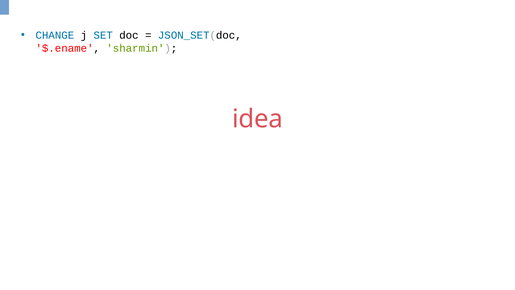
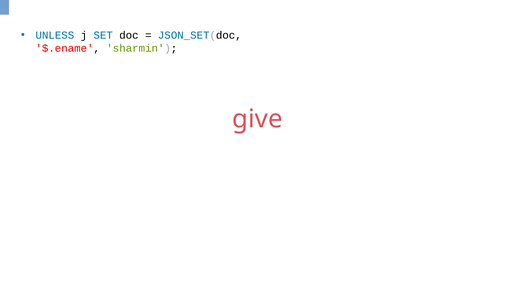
CHANGE: CHANGE -> UNLESS
idea: idea -> give
